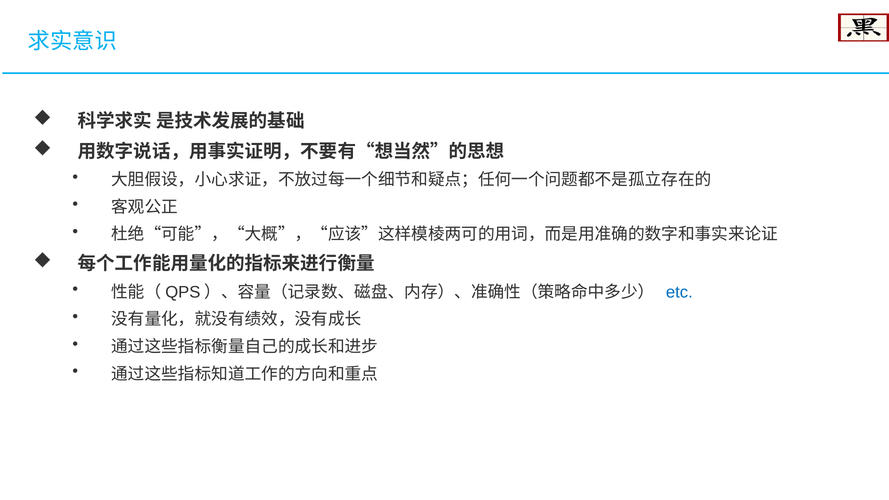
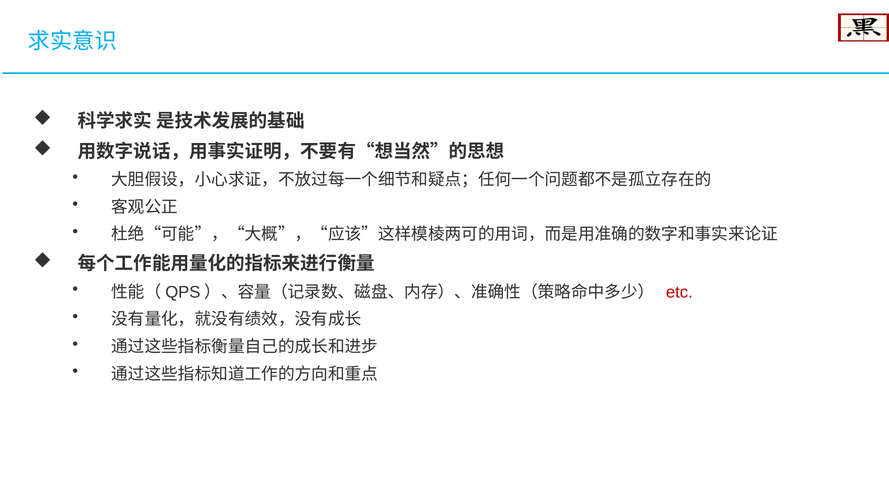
etc colour: blue -> red
